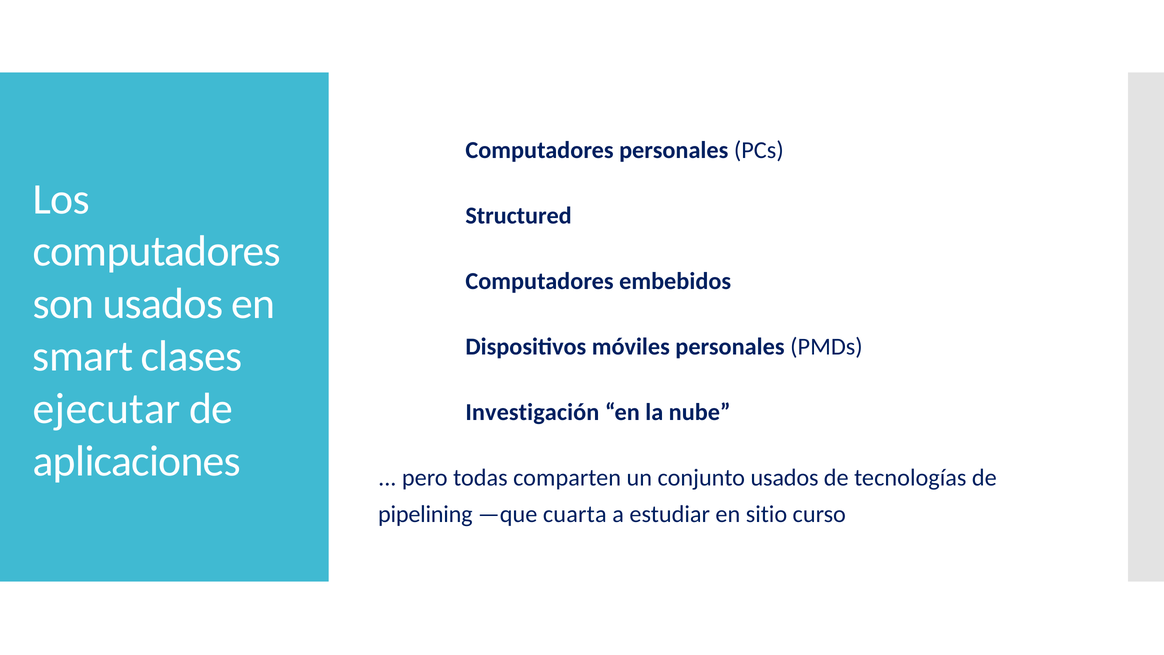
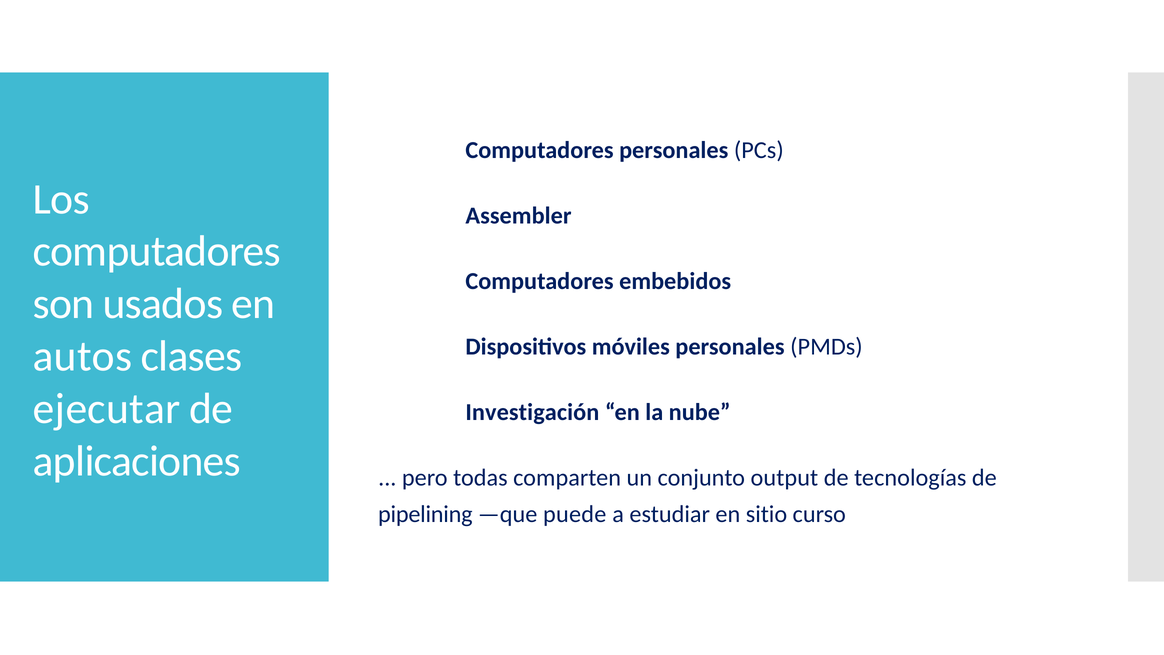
Structured: Structured -> Assembler
smart: smart -> autos
conjunto usados: usados -> output
cuarta: cuarta -> puede
